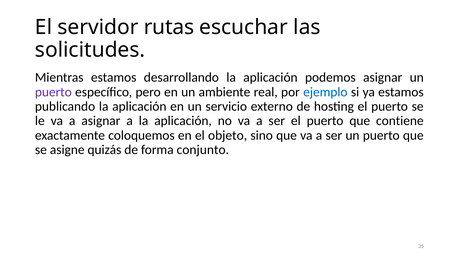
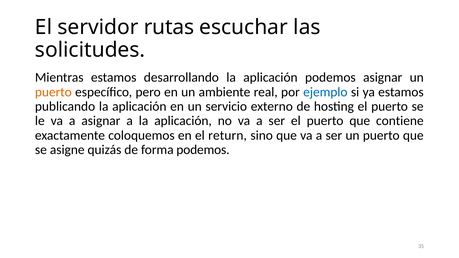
puerto at (53, 92) colour: purple -> orange
objeto: objeto -> return
forma conjunto: conjunto -> podemos
